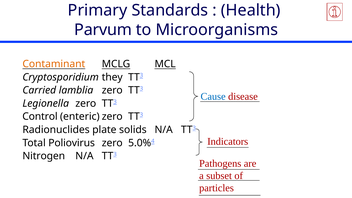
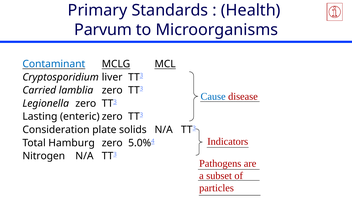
Contaminant colour: orange -> blue
they: they -> liver
Control: Control -> Lasting
Radionuclides: Radionuclides -> Consideration
Poliovirus: Poliovirus -> Hamburg
